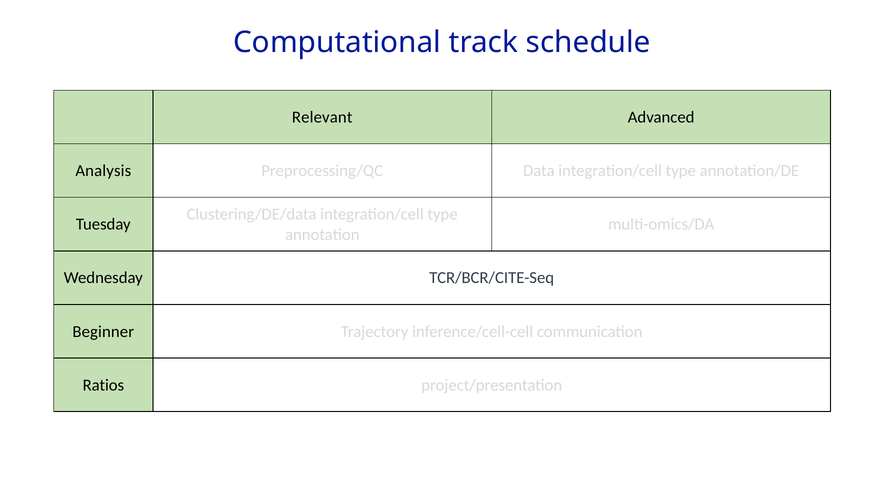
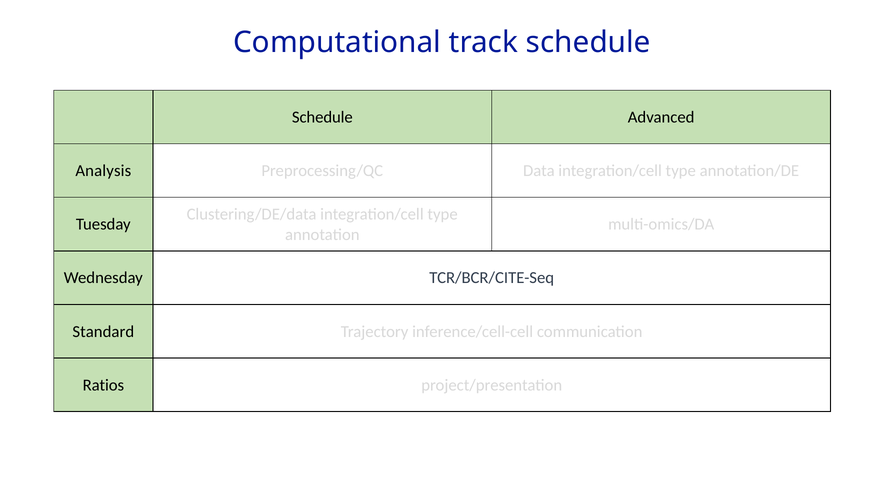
Relevant at (322, 117): Relevant -> Schedule
Beginner: Beginner -> Standard
